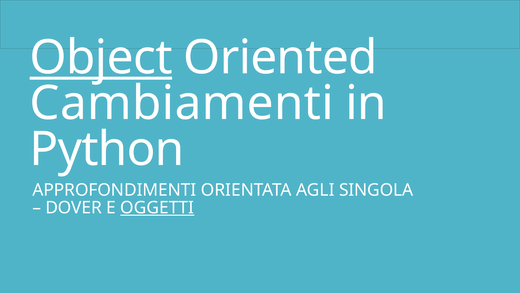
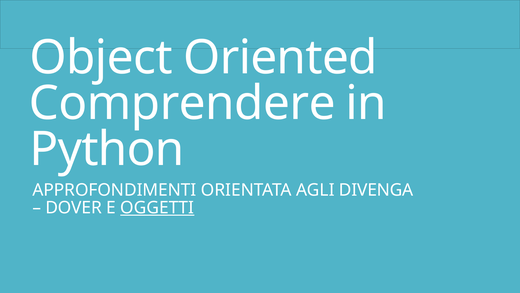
Object underline: present -> none
Cambiamenti: Cambiamenti -> Comprendere
SINGOLA: SINGOLA -> DIVENGA
